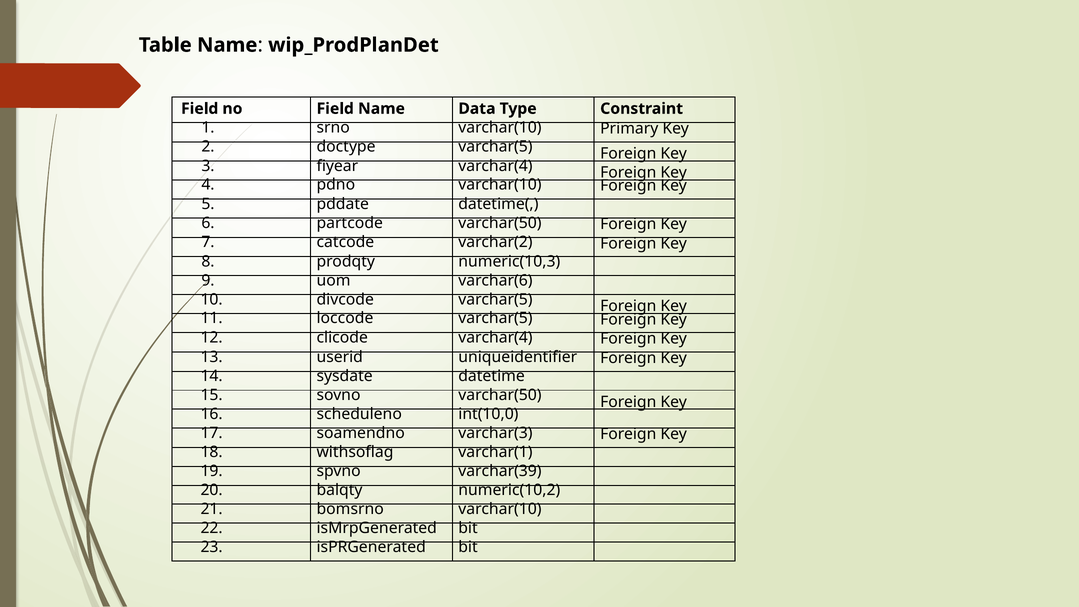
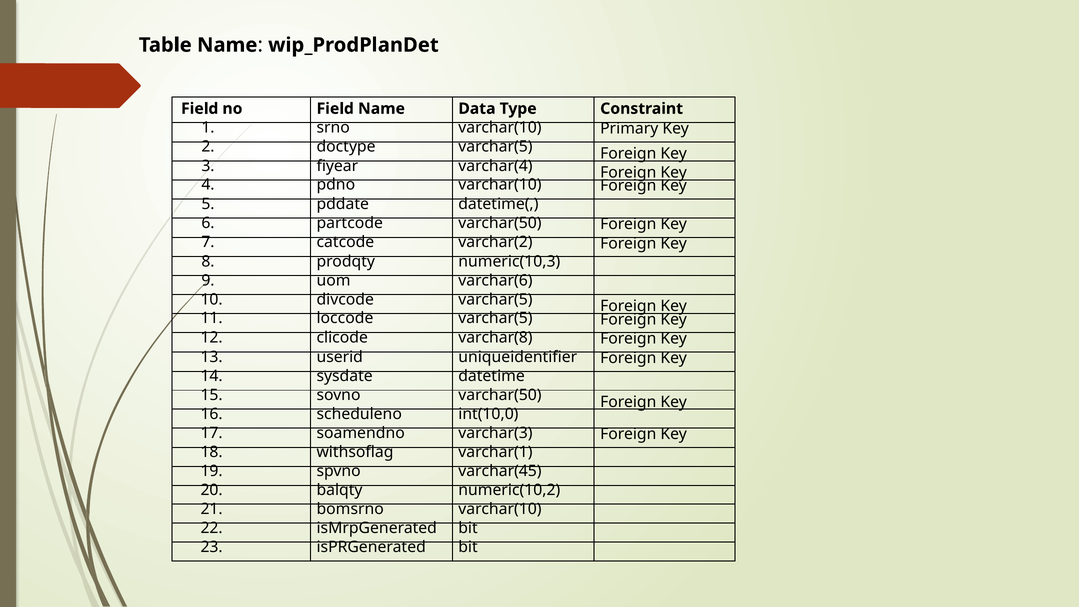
clicode varchar(4: varchar(4 -> varchar(8
varchar(39: varchar(39 -> varchar(45
